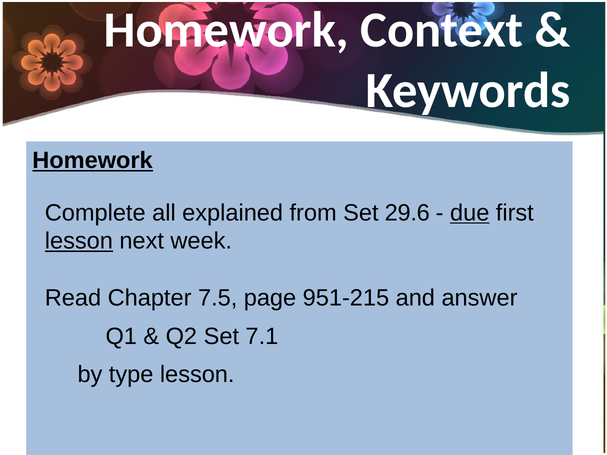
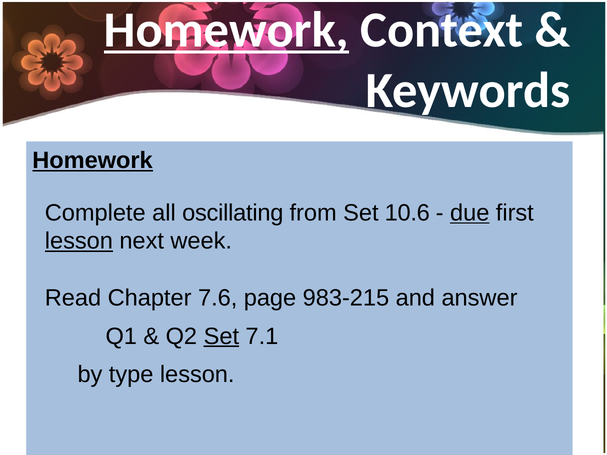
Homework at (226, 30) underline: none -> present
explained: explained -> oscillating
29.6: 29.6 -> 10.6
7.5: 7.5 -> 7.6
951-215: 951-215 -> 983-215
Set at (221, 336) underline: none -> present
